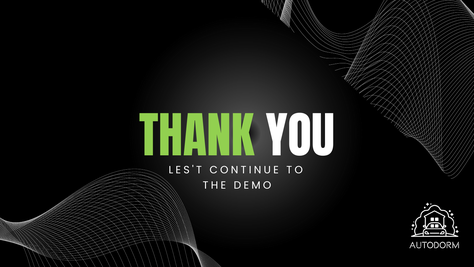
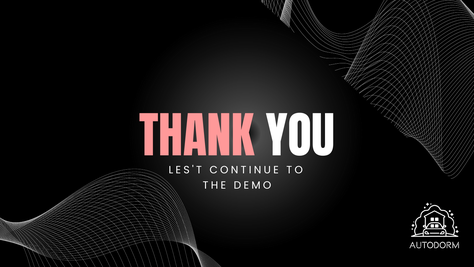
THANK colour: light green -> pink
